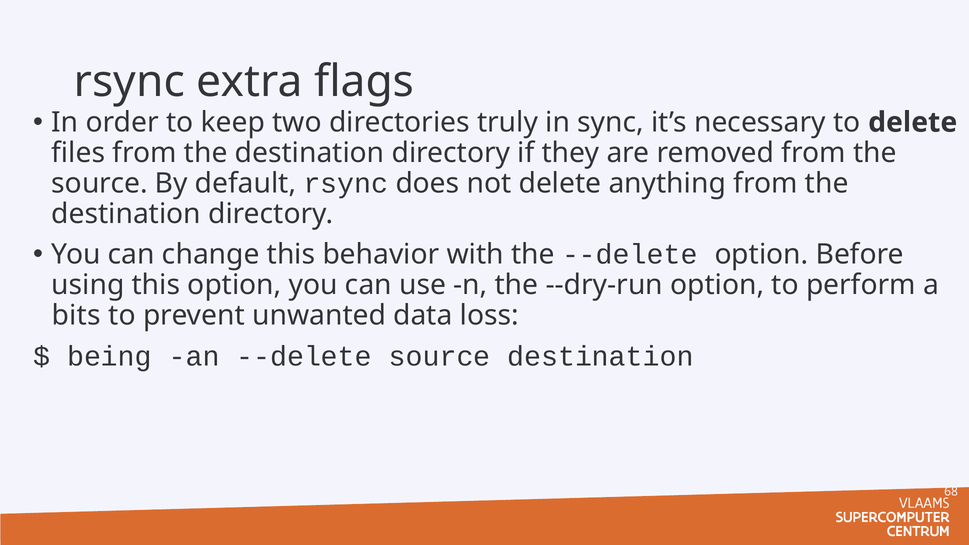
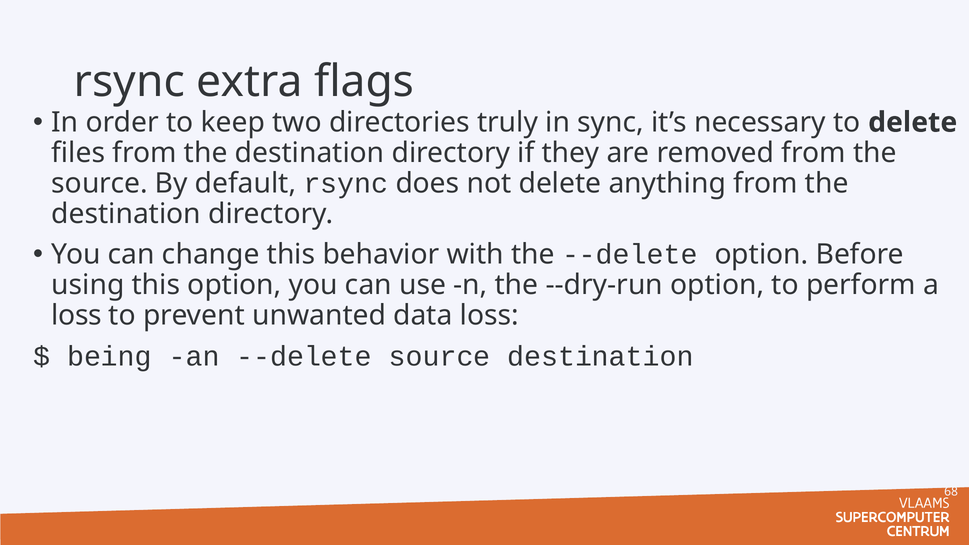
bits at (76, 316): bits -> loss
